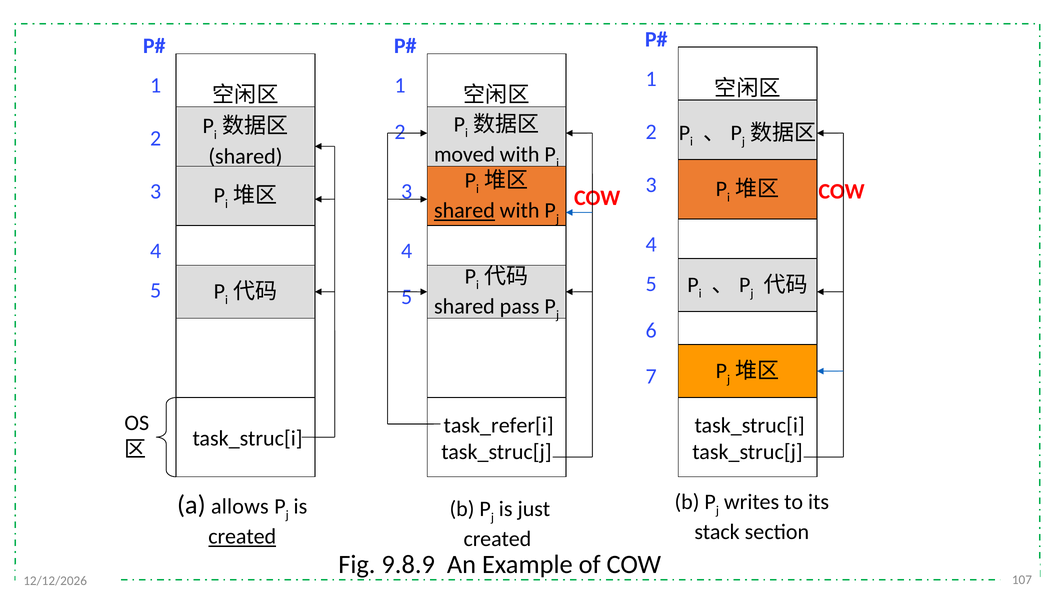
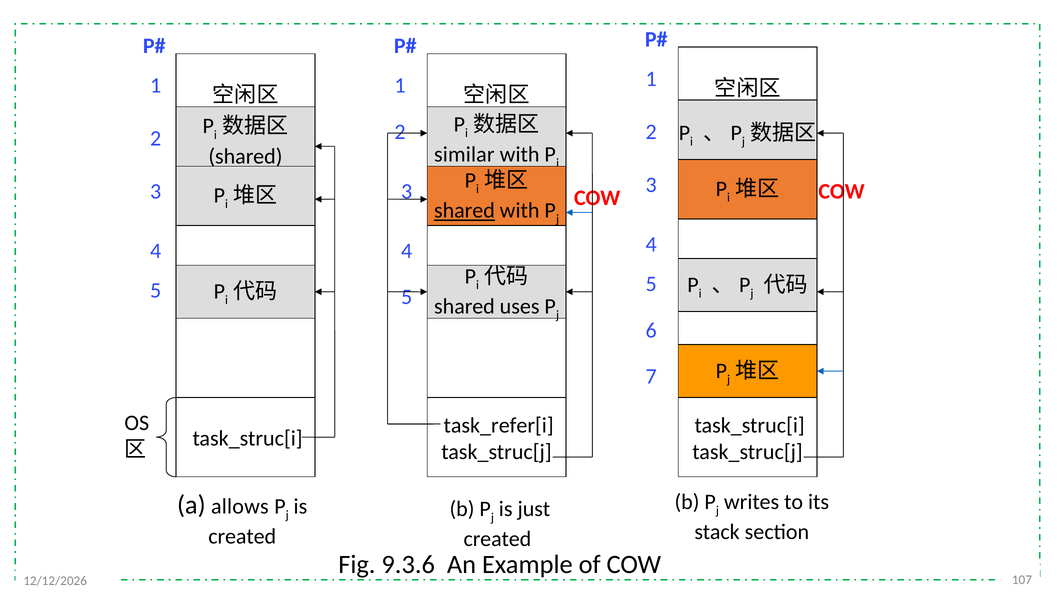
moved: moved -> similar
pass: pass -> uses
created at (242, 536) underline: present -> none
9.8.9: 9.8.9 -> 9.3.6
